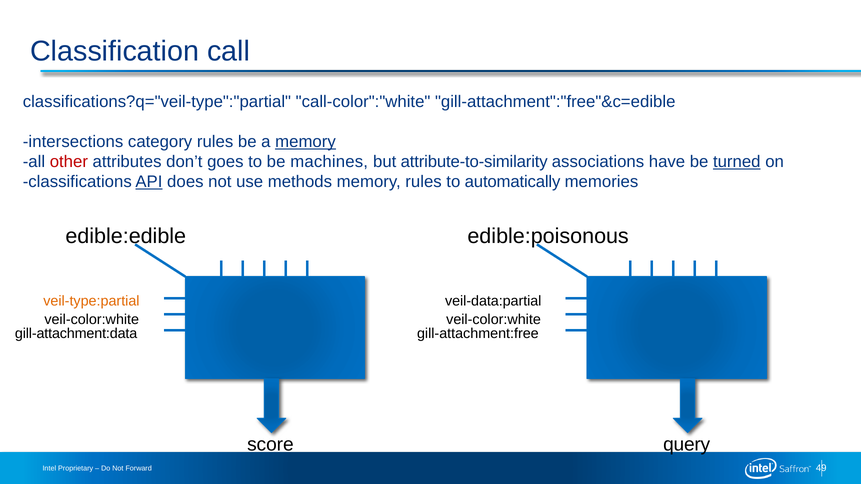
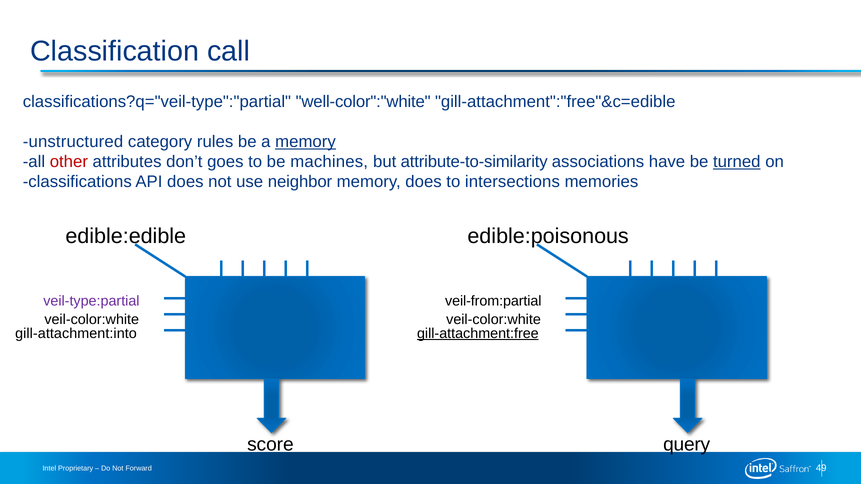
call-color":"white: call-color":"white -> well-color":"white
intersections: intersections -> unstructured
API underline: present -> none
methods: methods -> neighbor
memory rules: rules -> does
automatically: automatically -> intersections
veil-type:partial colour: orange -> purple
veil-data:partial: veil-data:partial -> veil-from:partial
gill-attachment:data: gill-attachment:data -> gill-attachment:into
gill-attachment:free underline: none -> present
